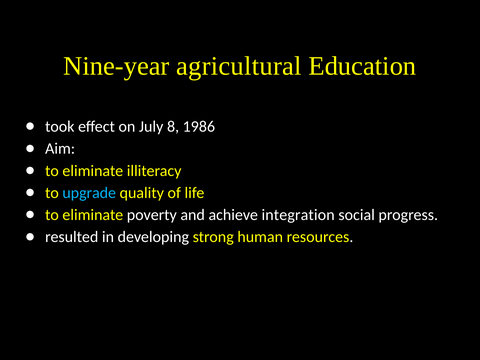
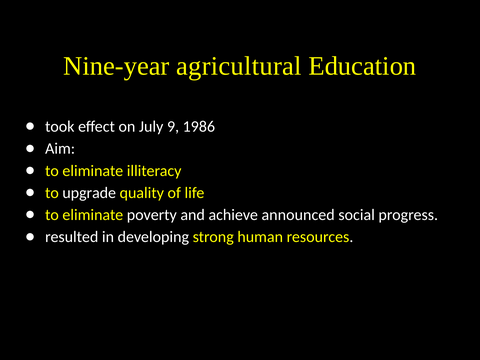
8: 8 -> 9
upgrade colour: light blue -> white
integration: integration -> announced
